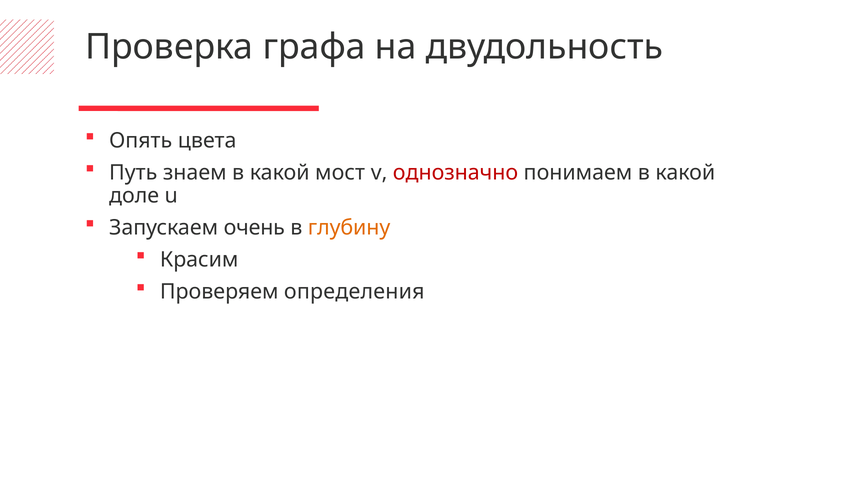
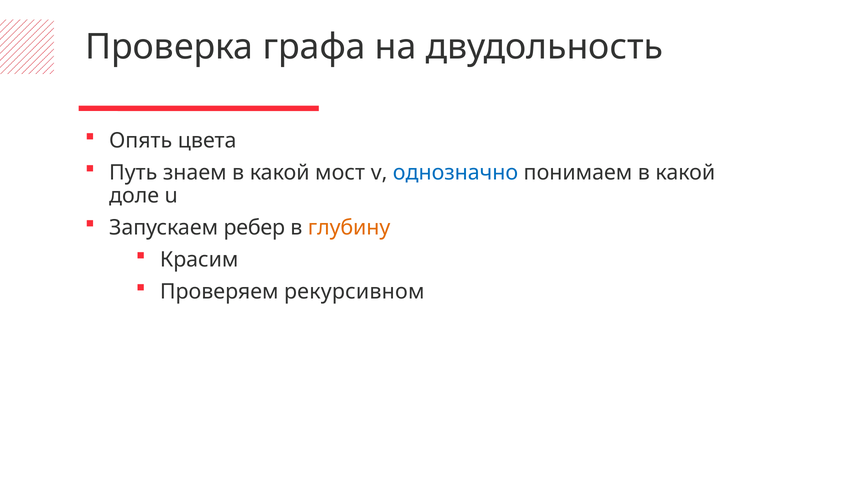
однозначно colour: red -> blue
очень: очень -> ребер
определения: определения -> рекурсивном
